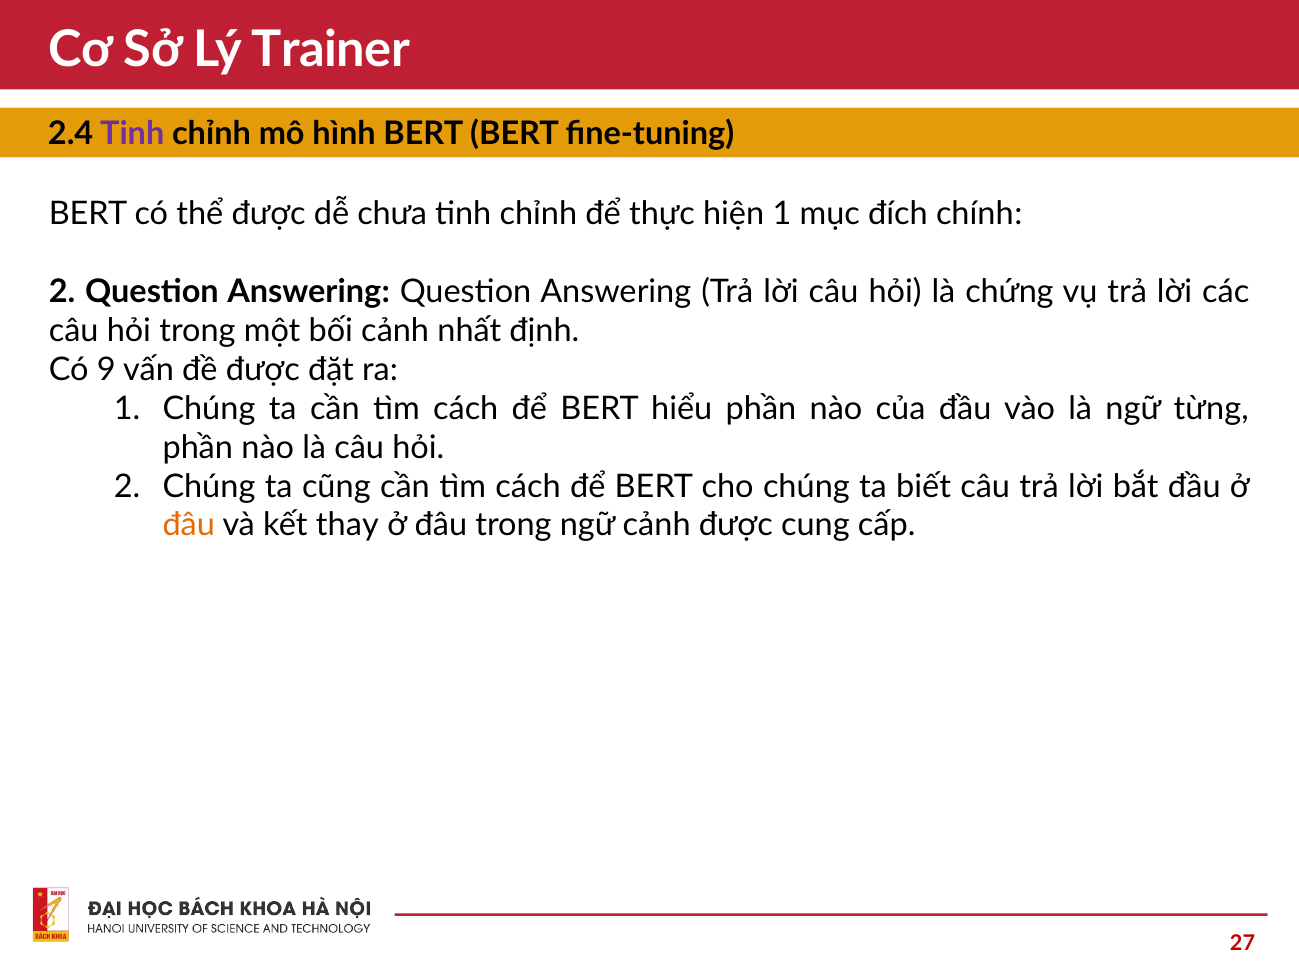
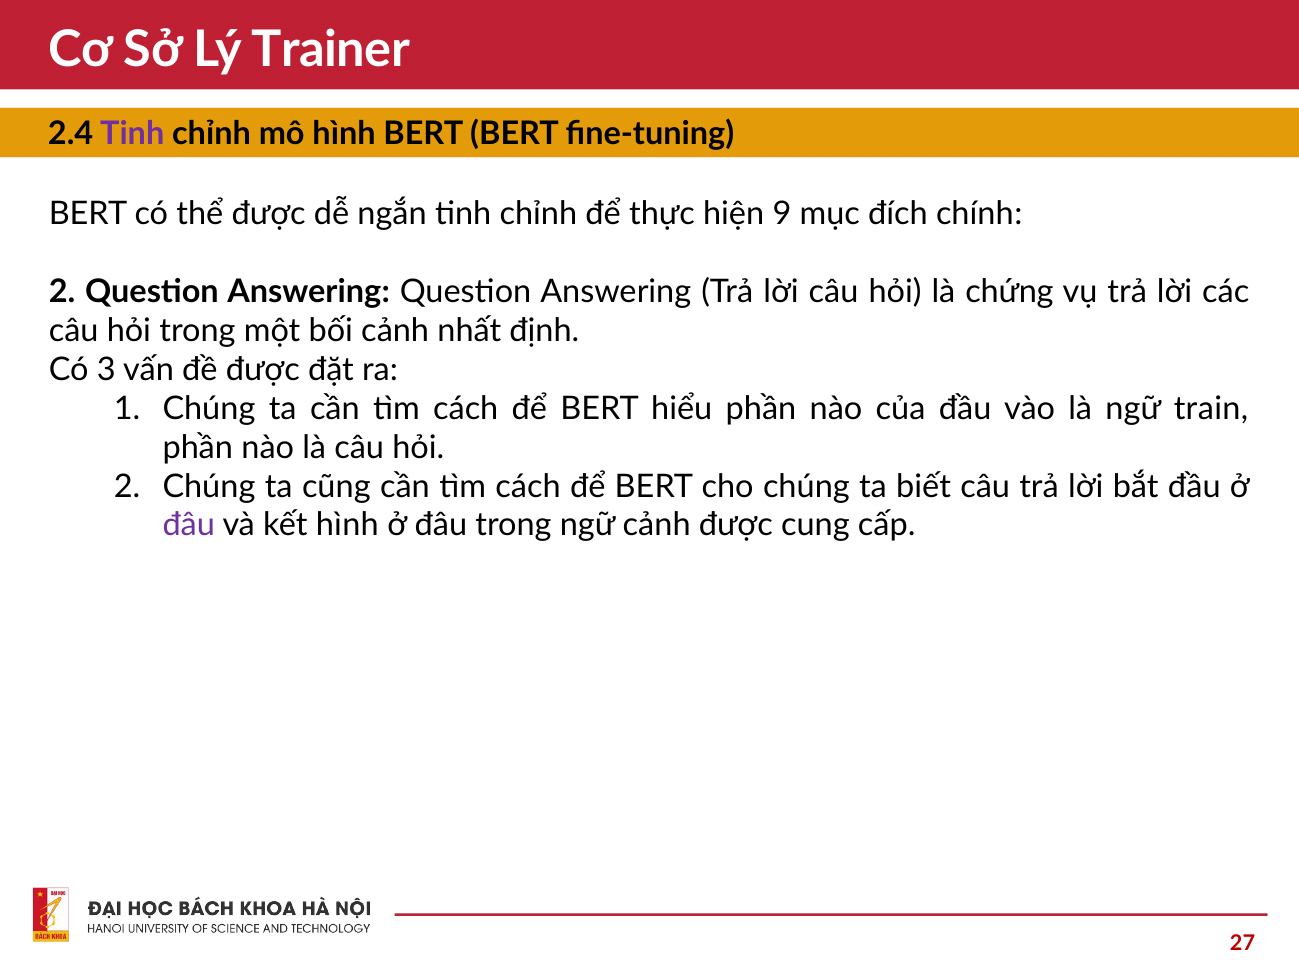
chưa: chưa -> ngắn
hiện 1: 1 -> 9
9: 9 -> 3
từng: từng -> train
đâu at (189, 525) colour: orange -> purple
kết thay: thay -> hình
